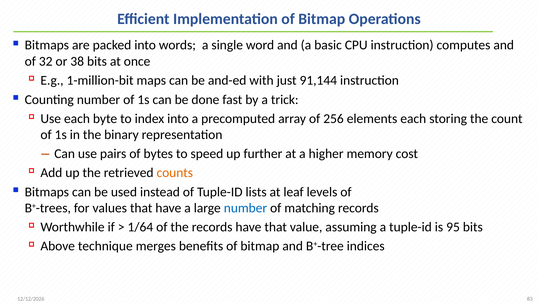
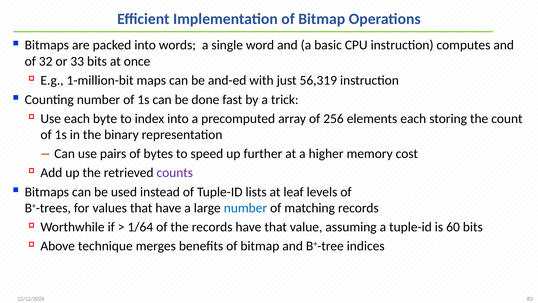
38: 38 -> 33
91,144: 91,144 -> 56,319
counts colour: orange -> purple
95: 95 -> 60
